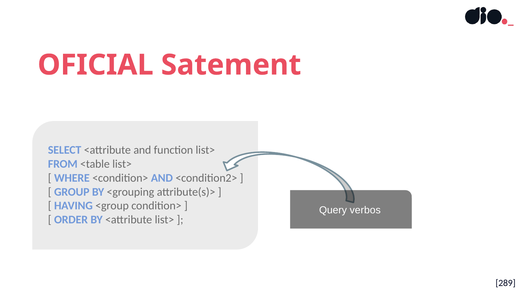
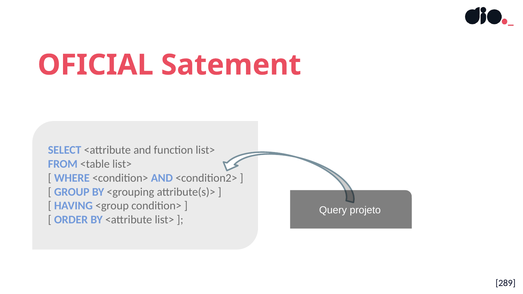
verbos: verbos -> projeto
